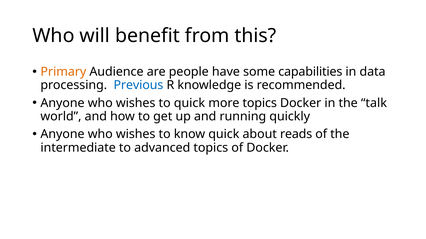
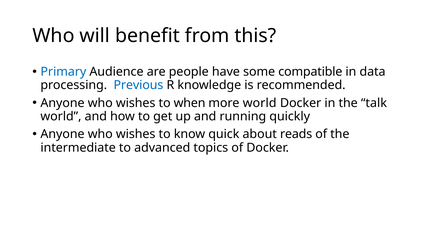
Primary colour: orange -> blue
capabilities: capabilities -> compatible
to quick: quick -> when
more topics: topics -> world
